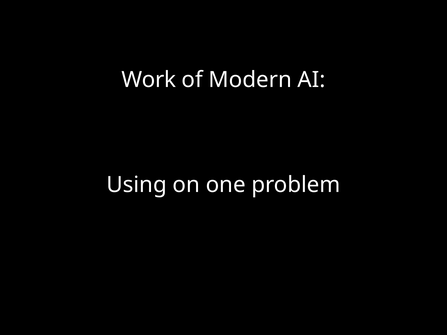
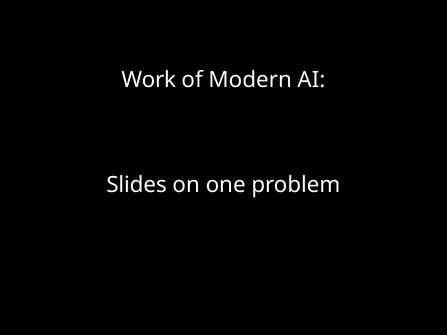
Using: Using -> Slides
